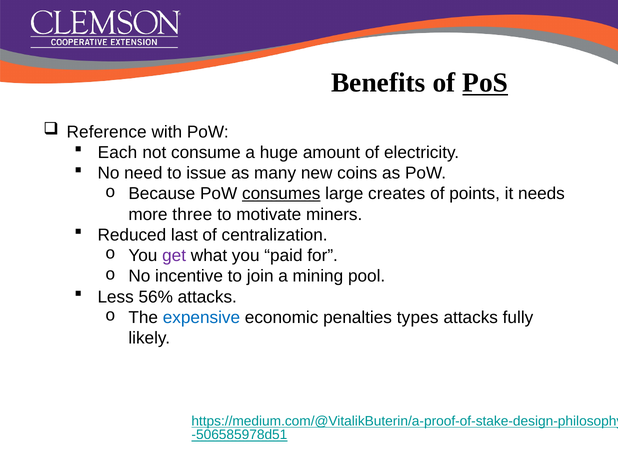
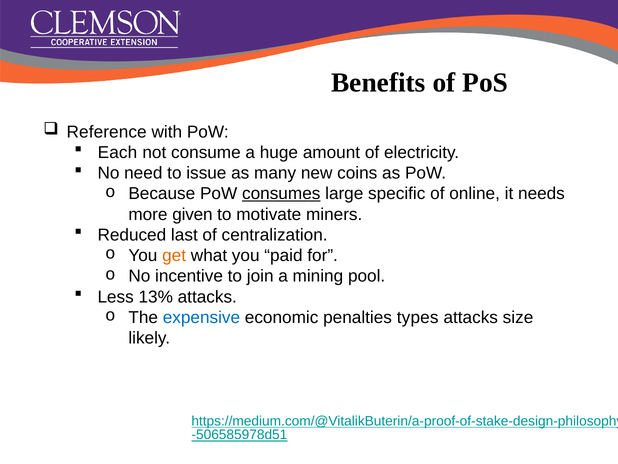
PoS underline: present -> none
creates: creates -> specific
points: points -> online
three: three -> given
get colour: purple -> orange
56%: 56% -> 13%
fully: fully -> size
